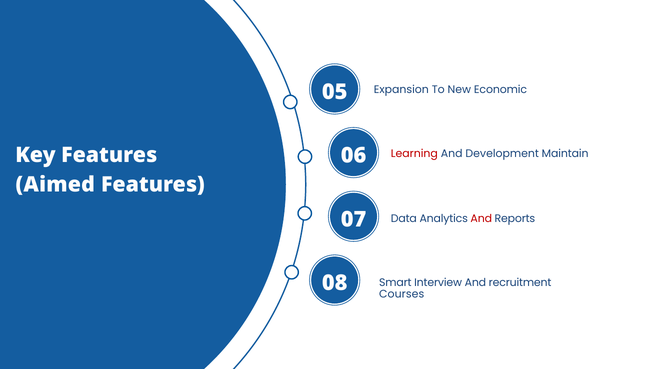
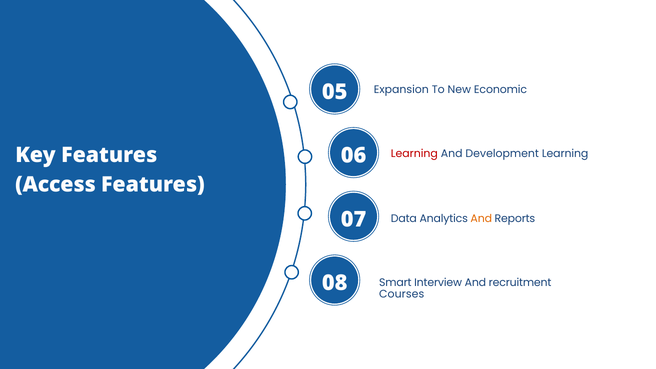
Development Maintain: Maintain -> Learning
Aimed: Aimed -> Access
And at (481, 219) colour: red -> orange
